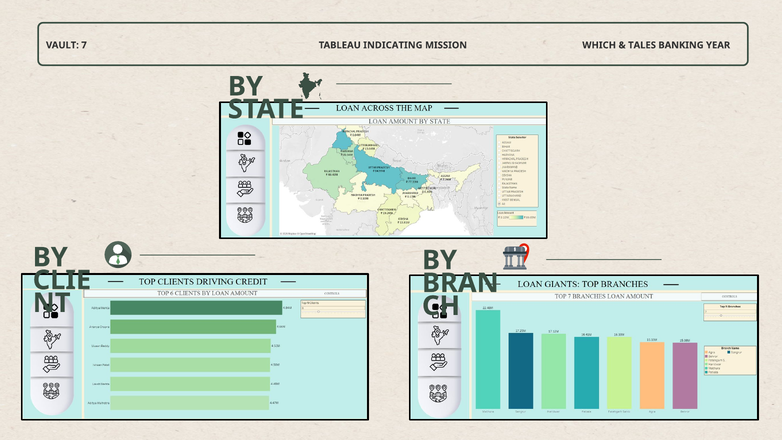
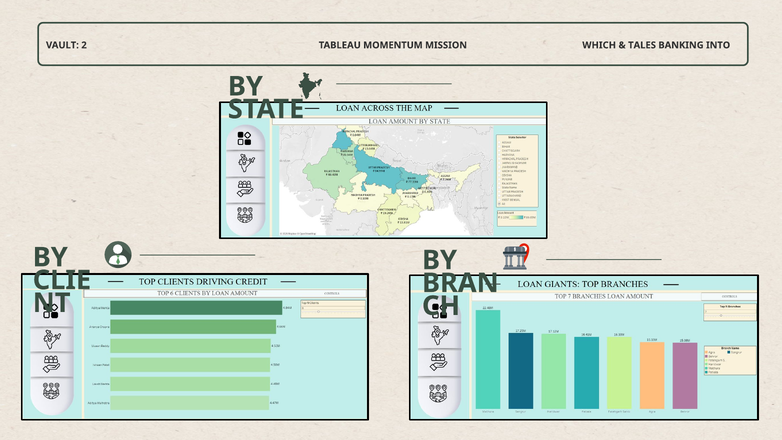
7: 7 -> 2
INDICATING: INDICATING -> MOMENTUM
YEAR: YEAR -> INTO
